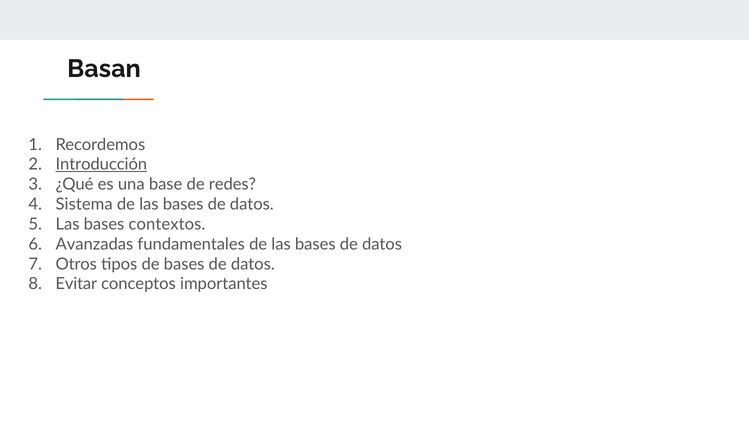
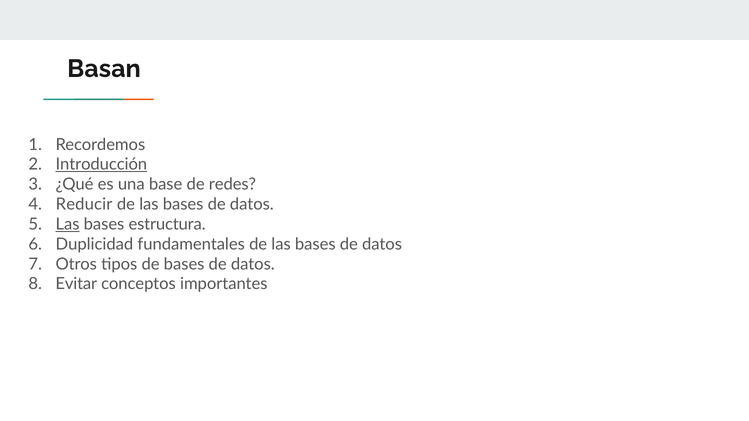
Sistema: Sistema -> Reducir
Las at (67, 224) underline: none -> present
contextos: contextos -> estructura
Avanzadas: Avanzadas -> Duplicidad
